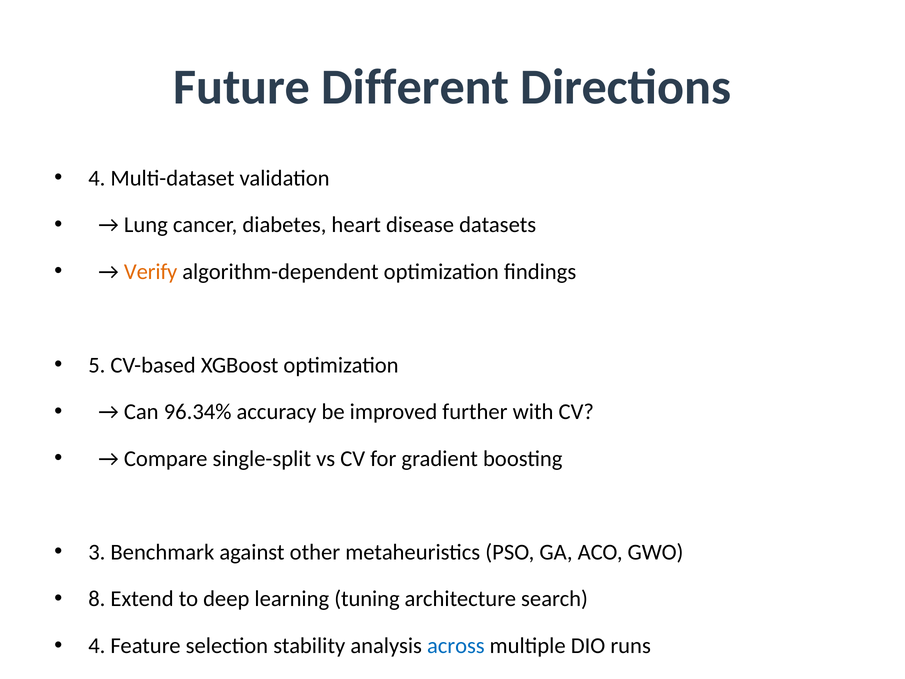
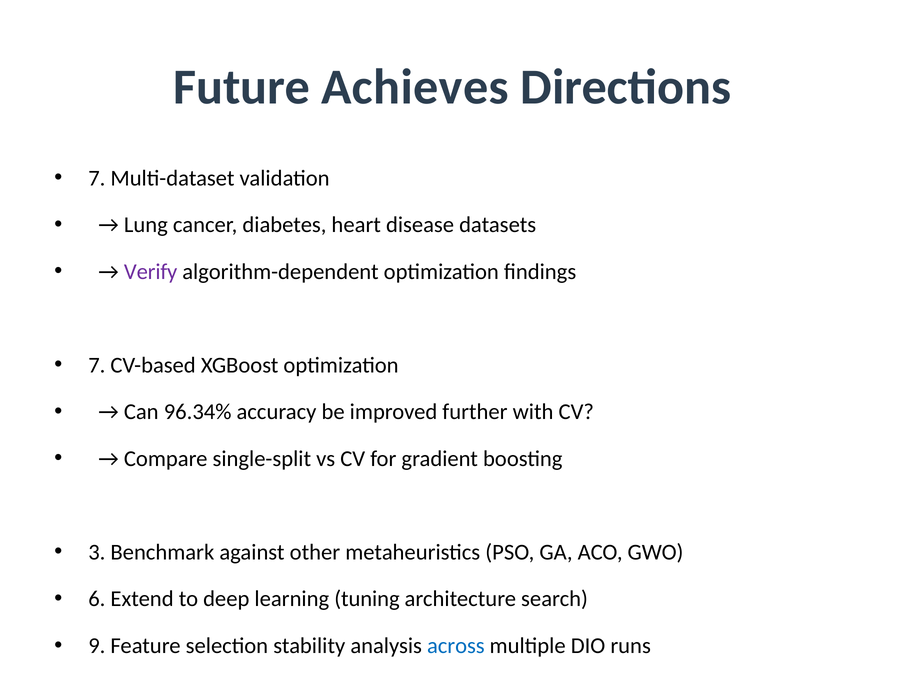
Different: Different -> Achieves
4 at (97, 178): 4 -> 7
Verify colour: orange -> purple
5 at (97, 365): 5 -> 7
8 at (97, 599): 8 -> 6
4 at (97, 646): 4 -> 9
